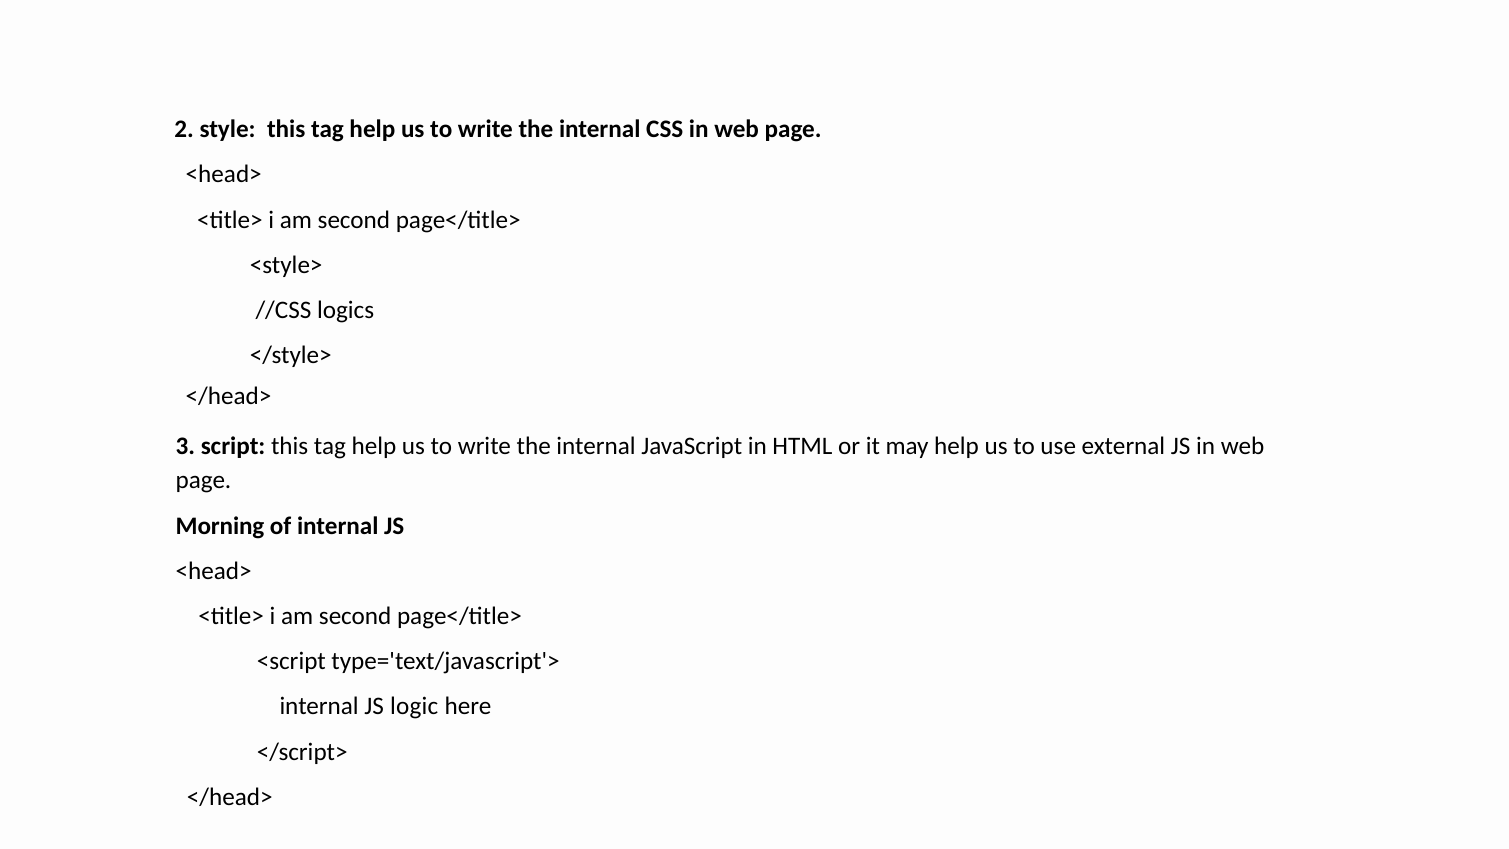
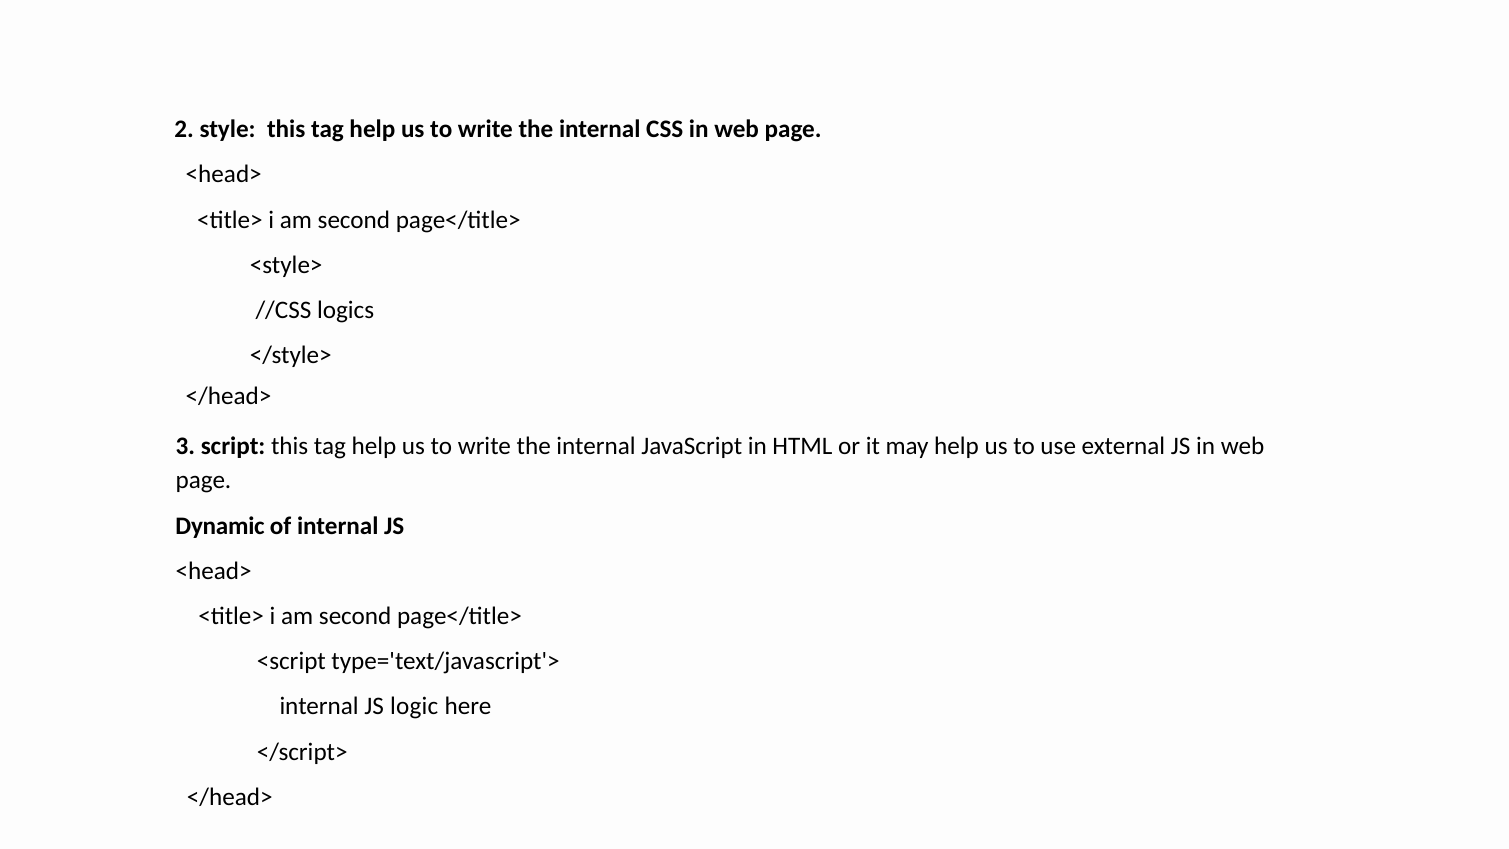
Morning: Morning -> Dynamic
